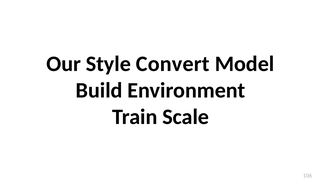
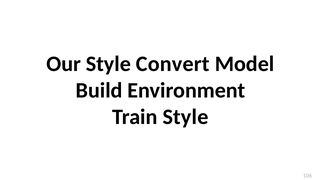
Train Scale: Scale -> Style
